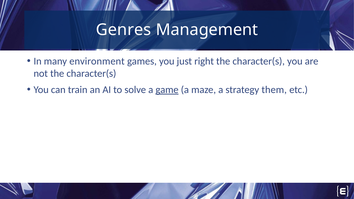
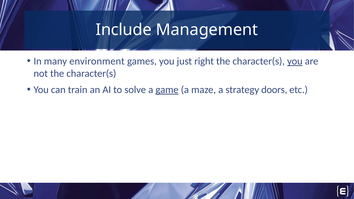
Genres: Genres -> Include
you at (295, 61) underline: none -> present
them: them -> doors
